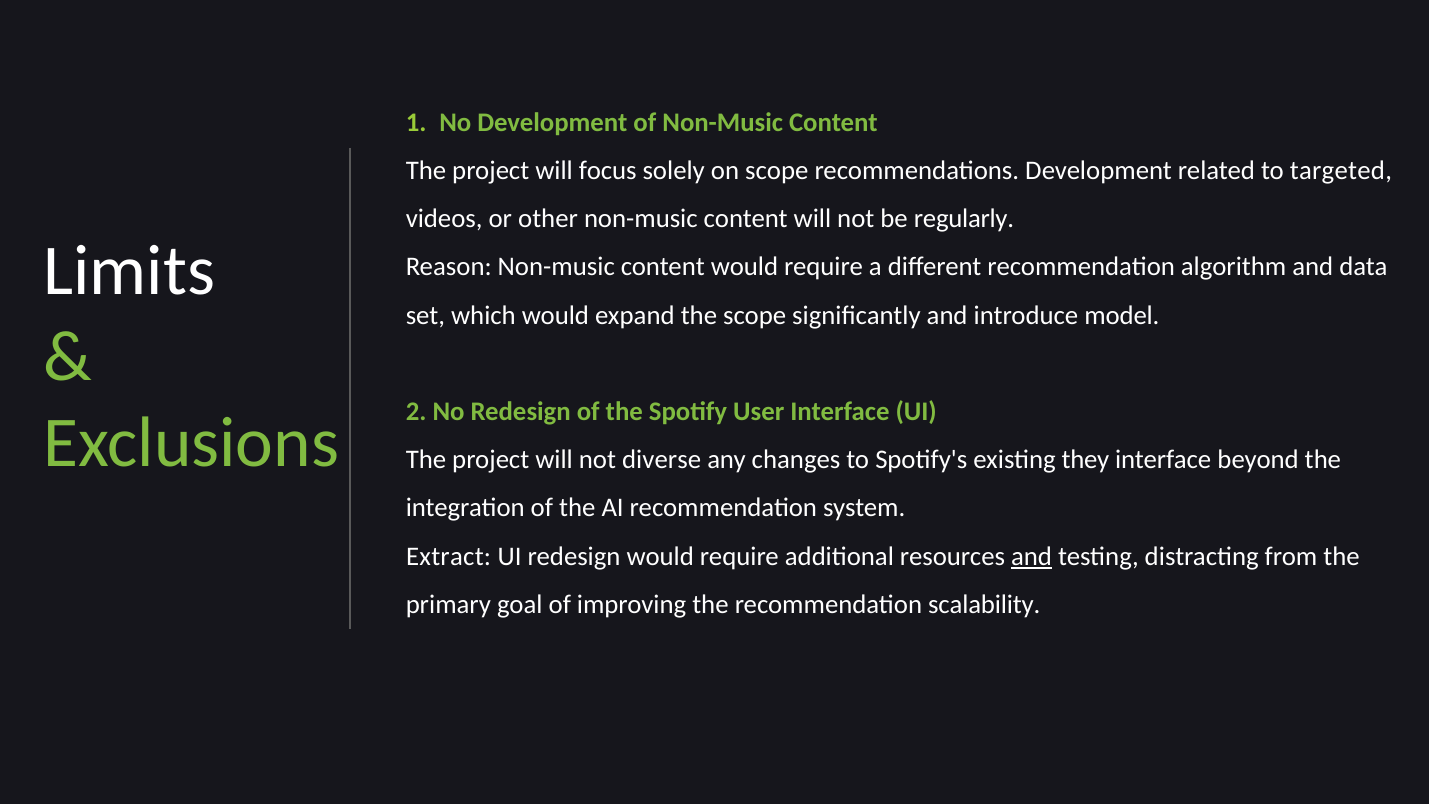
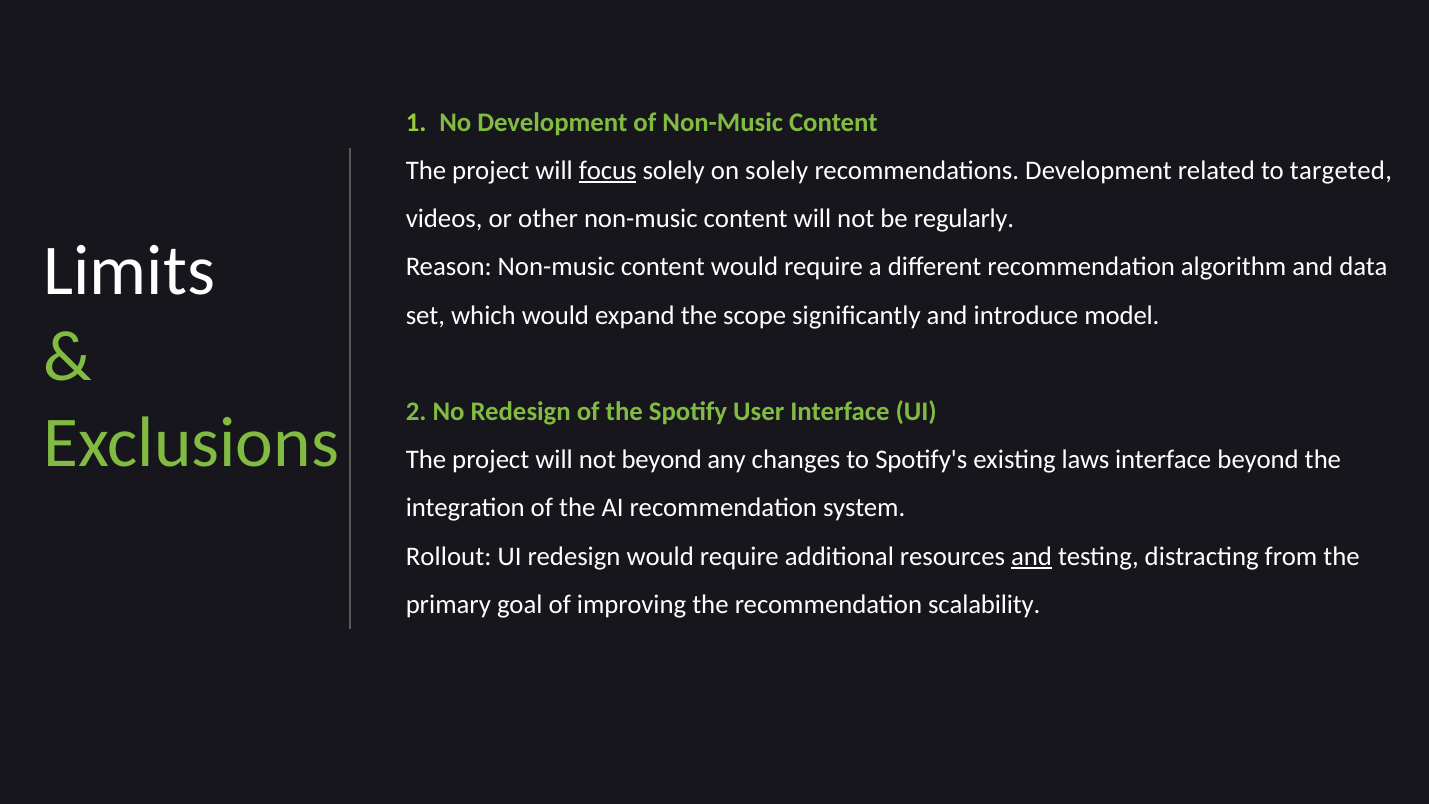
focus underline: none -> present
on scope: scope -> solely
not diverse: diverse -> beyond
they: they -> laws
Extract: Extract -> Rollout
